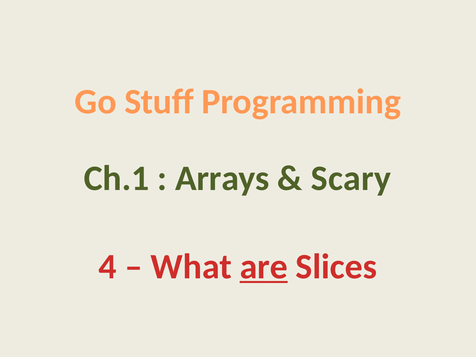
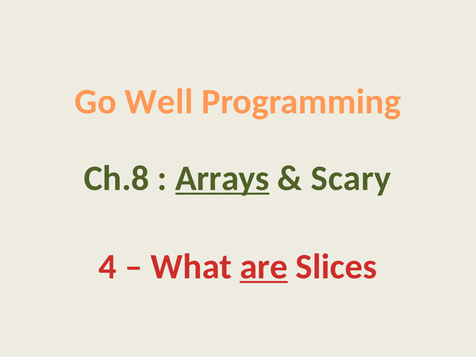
Stuff: Stuff -> Well
Ch.1: Ch.1 -> Ch.8
Arrays underline: none -> present
